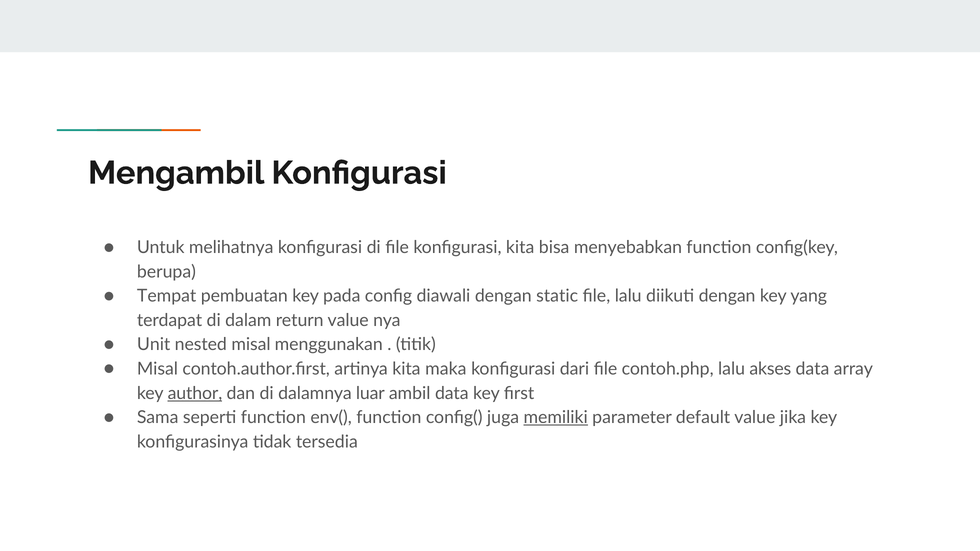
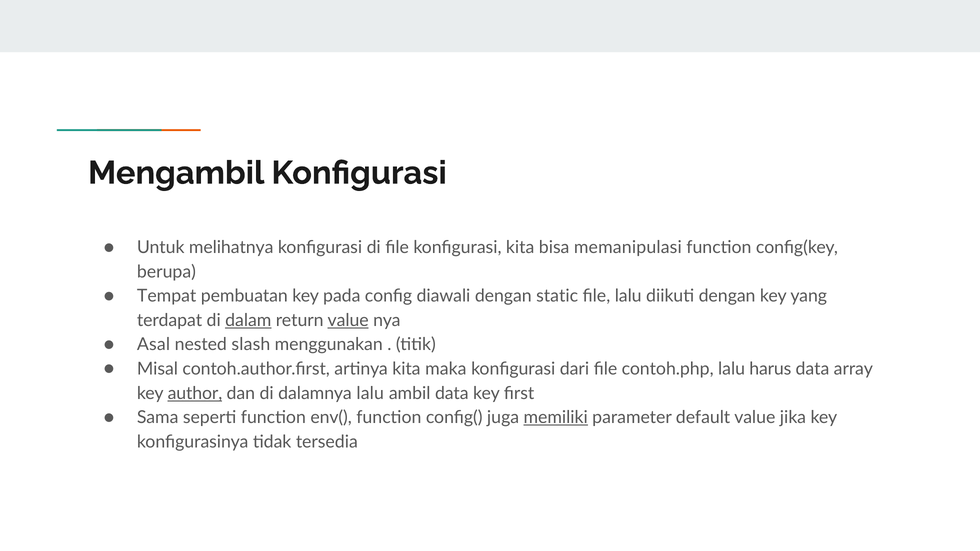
menyebabkan: menyebabkan -> memanipulasi
dalam underline: none -> present
value at (348, 320) underline: none -> present
Unit: Unit -> Asal
nested misal: misal -> slash
akses: akses -> harus
dalamnya luar: luar -> lalu
